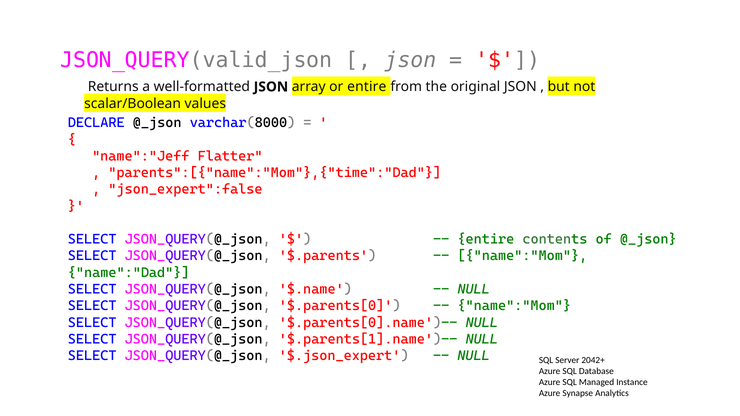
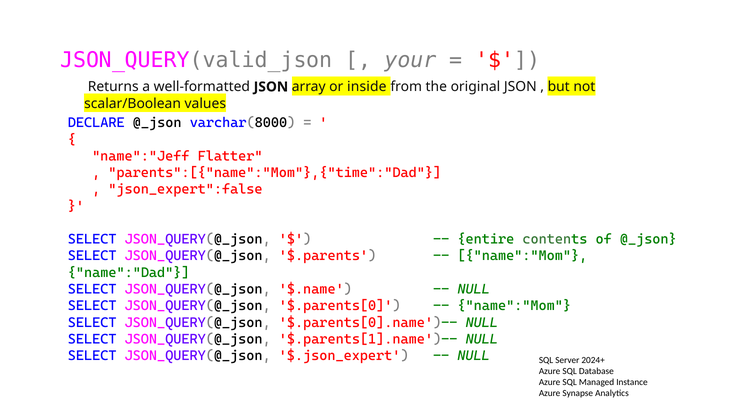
json at (410, 60): json -> your
or entire: entire -> inside
2042+: 2042+ -> 2024+
